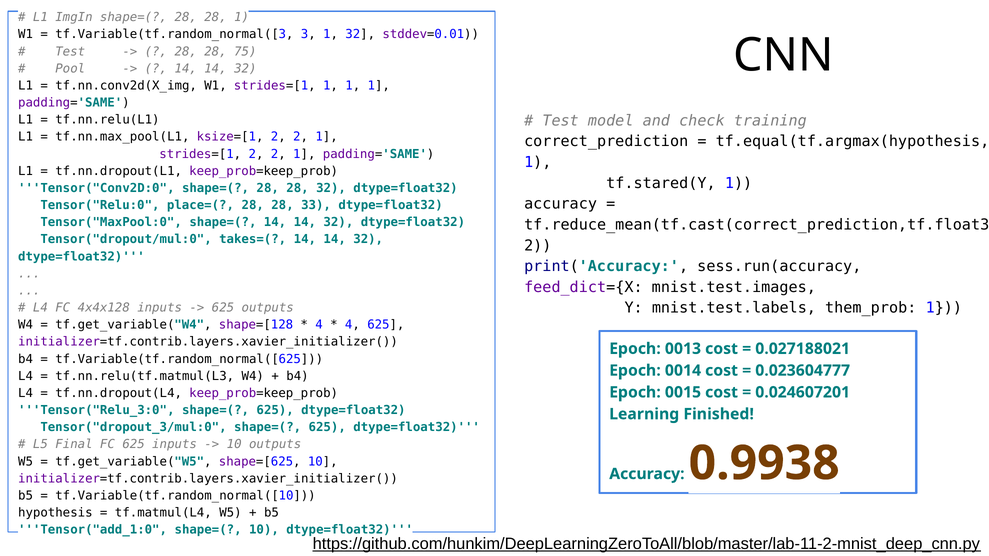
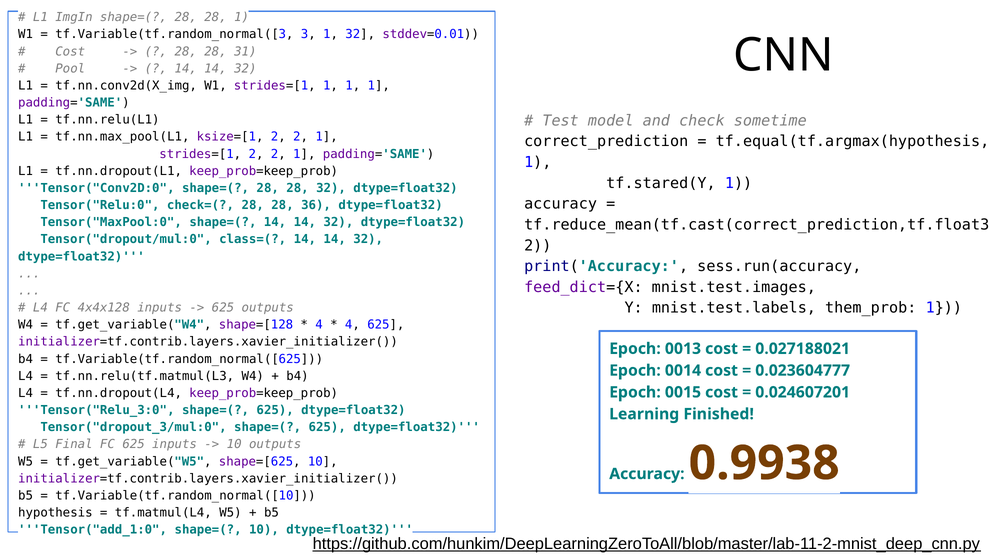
Test at (70, 51): Test -> Cost
75: 75 -> 31
training: training -> sometime
place=(: place=( -> check=(
33: 33 -> 36
takes=(: takes=( -> class=(
